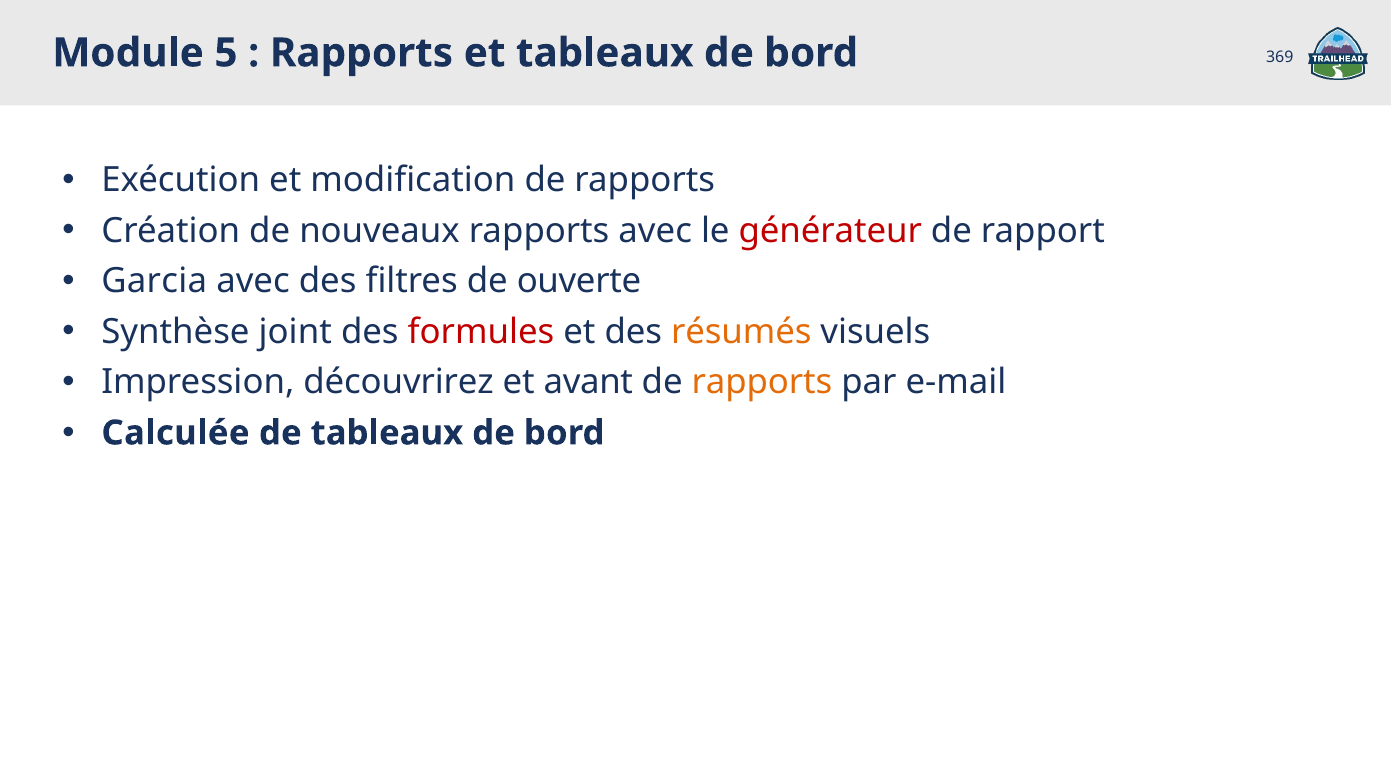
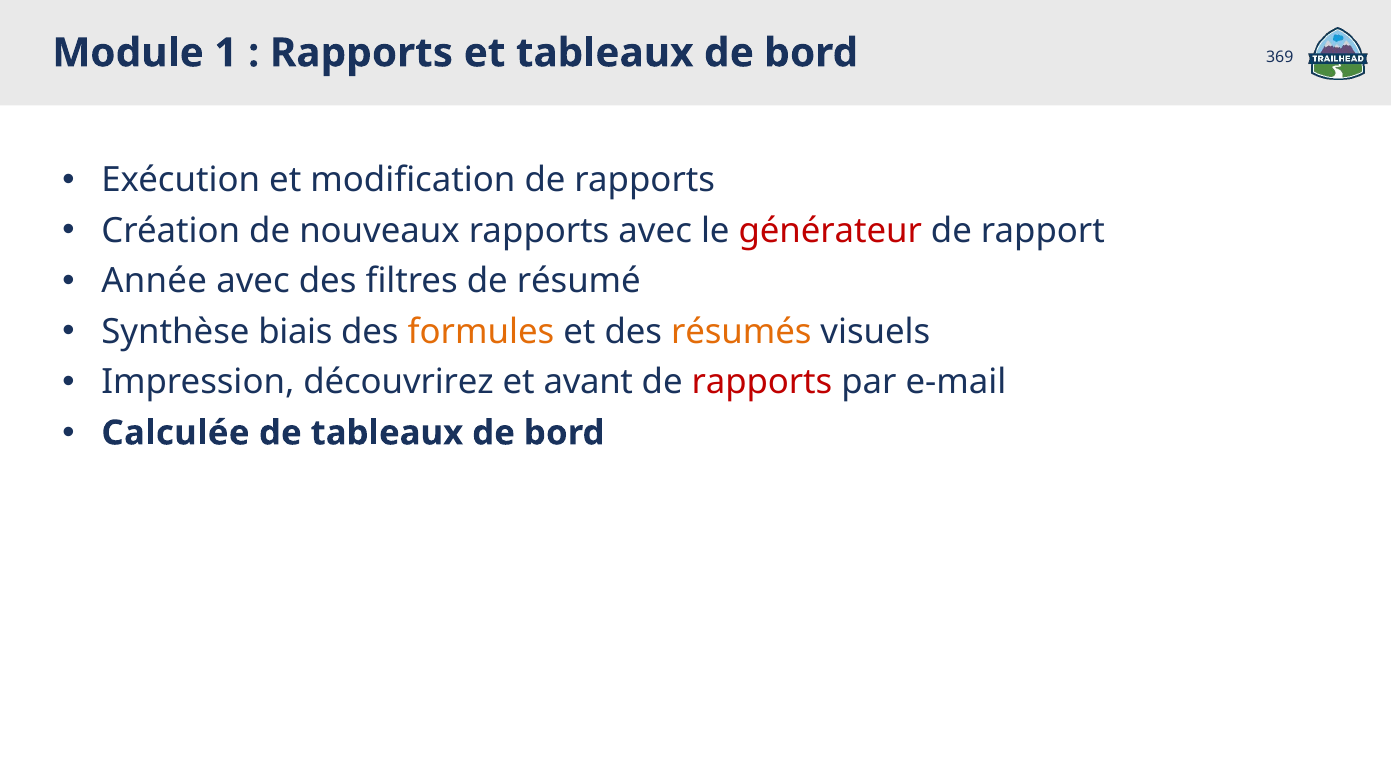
5: 5 -> 1
Garcia: Garcia -> Année
ouverte: ouverte -> résumé
joint: joint -> biais
formules colour: red -> orange
rapports at (762, 383) colour: orange -> red
